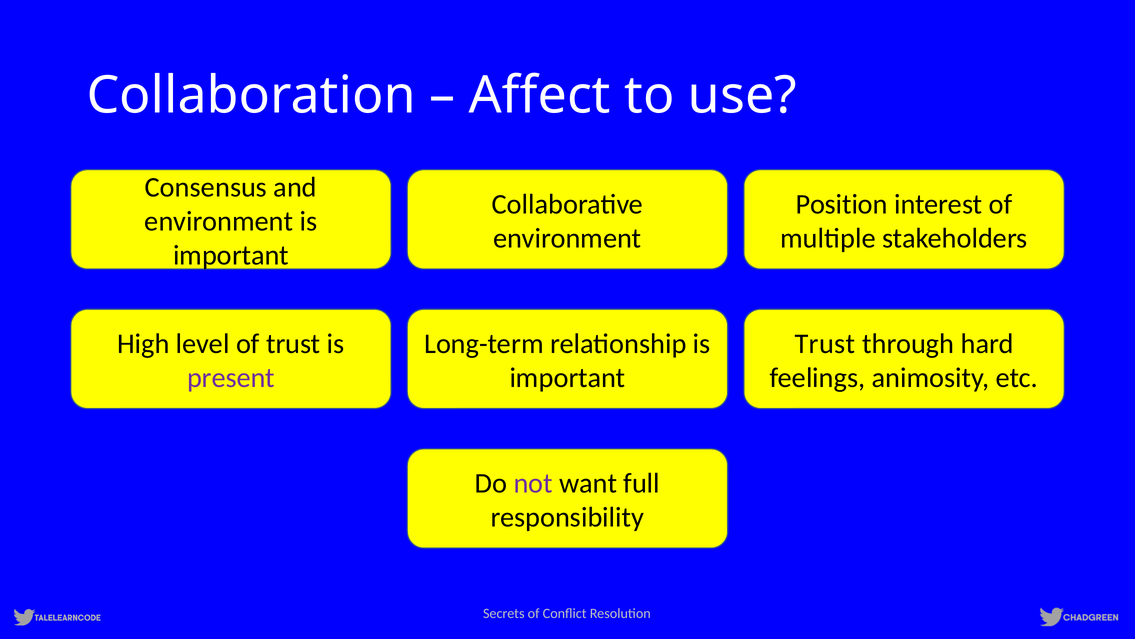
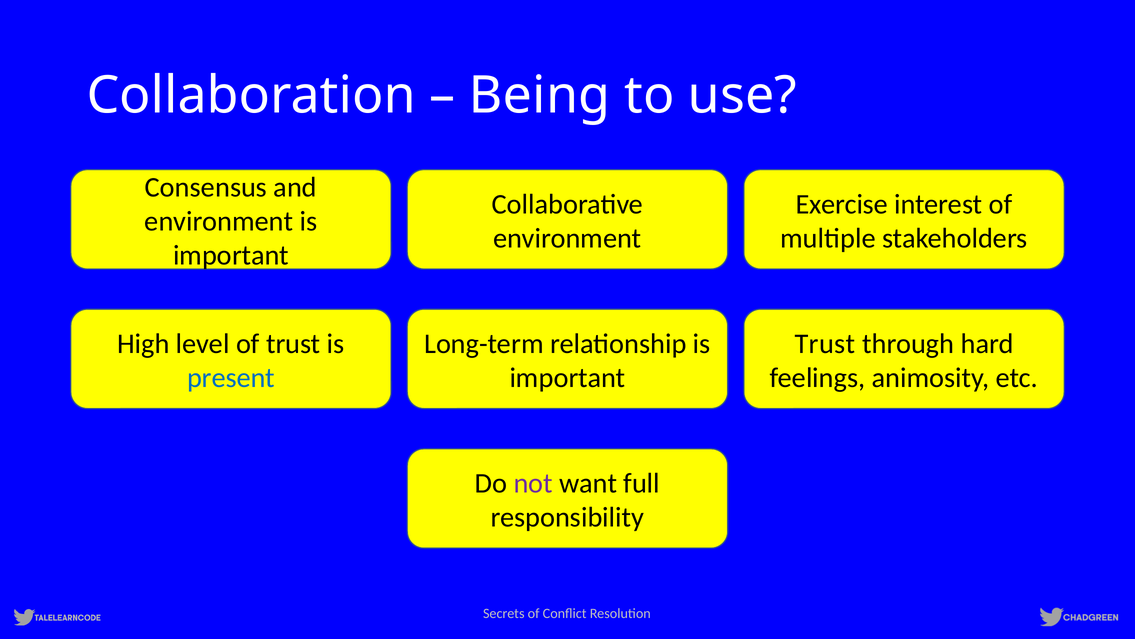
Affect: Affect -> Being
Position: Position -> Exercise
present colour: purple -> blue
